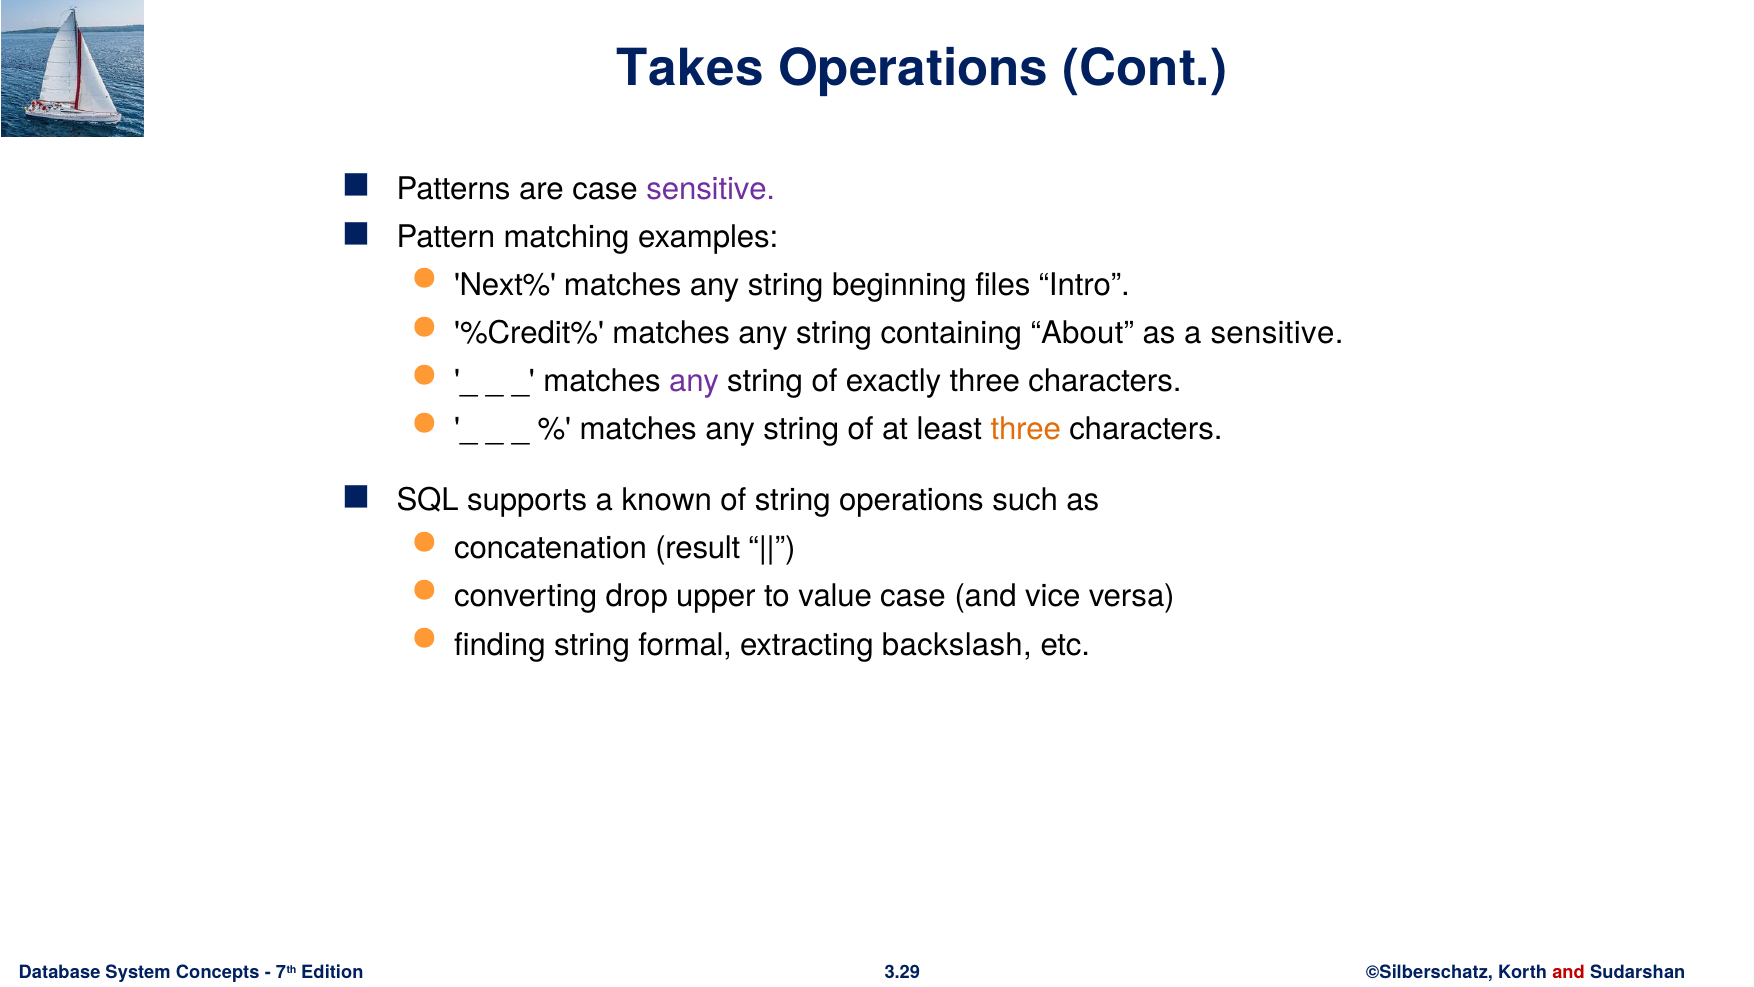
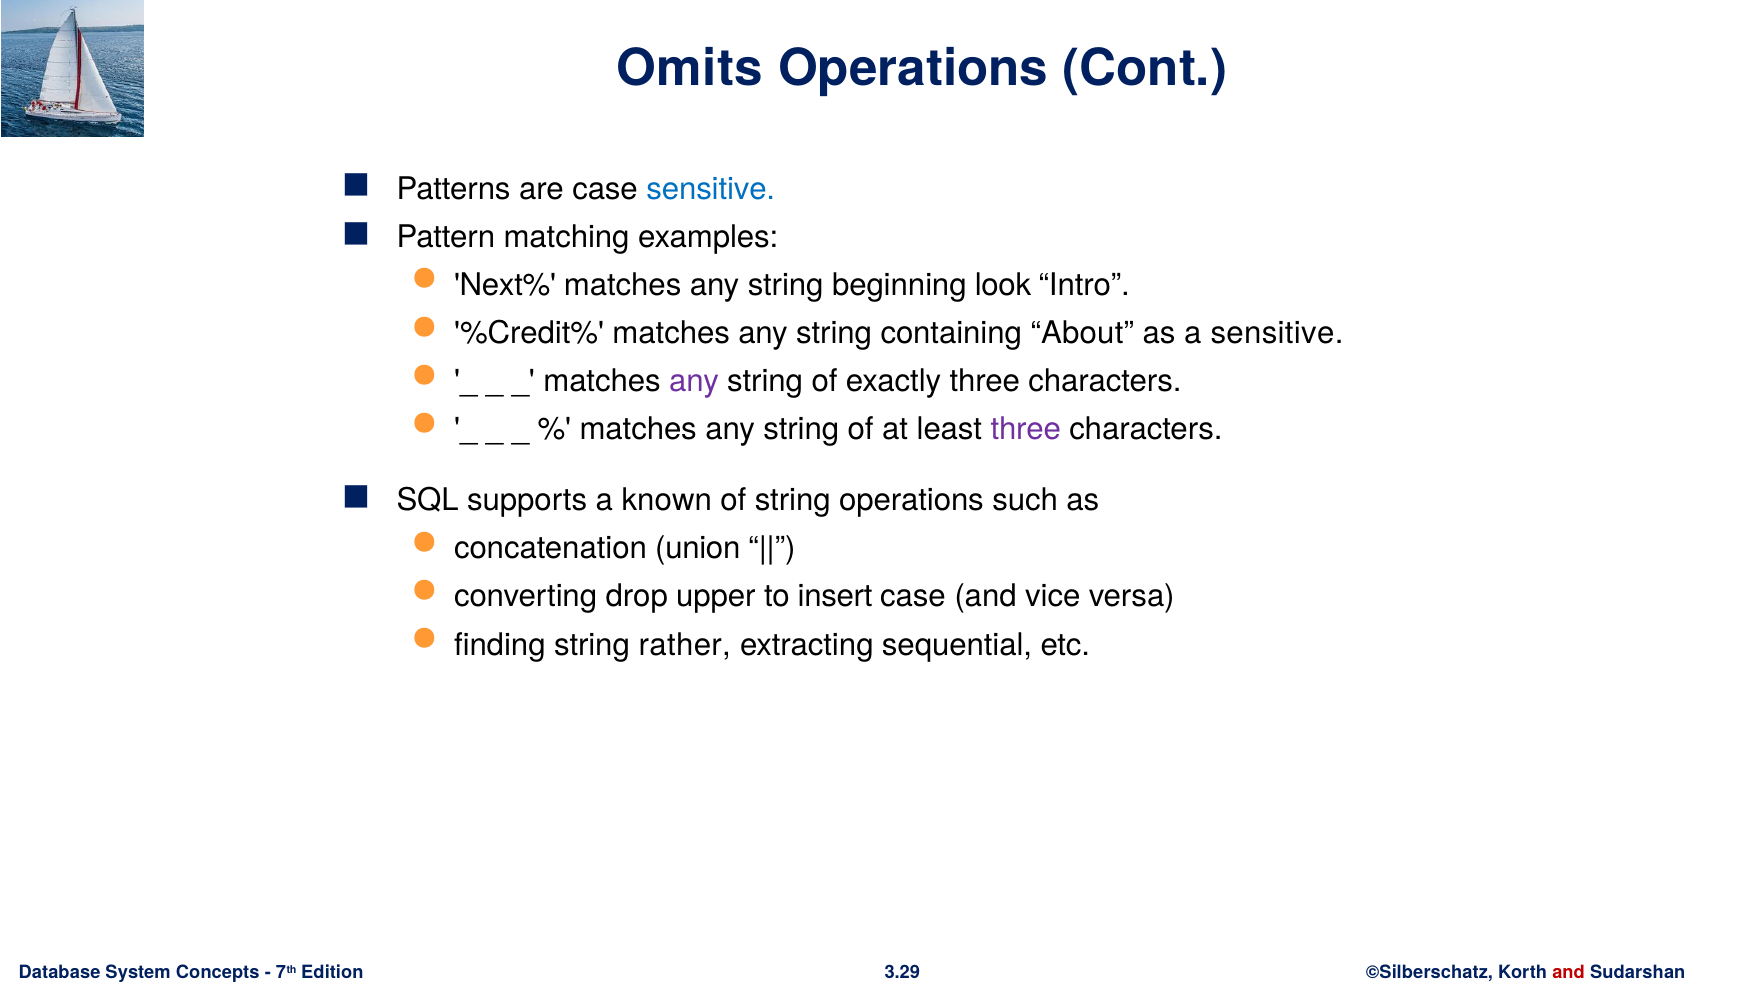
Takes: Takes -> Omits
sensitive at (711, 189) colour: purple -> blue
files: files -> look
three at (1026, 429) colour: orange -> purple
result: result -> union
value: value -> insert
formal: formal -> rather
backslash: backslash -> sequential
